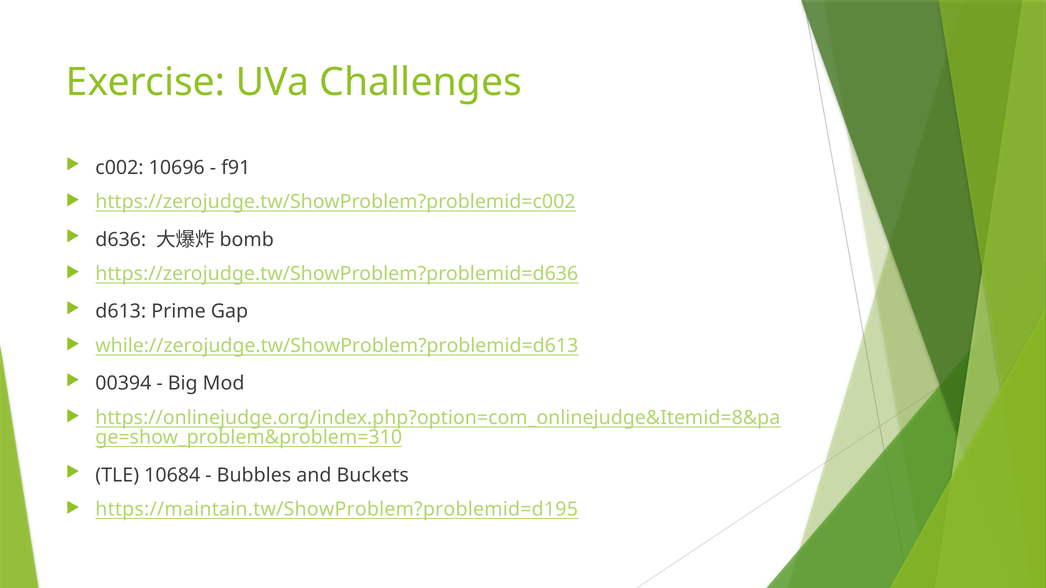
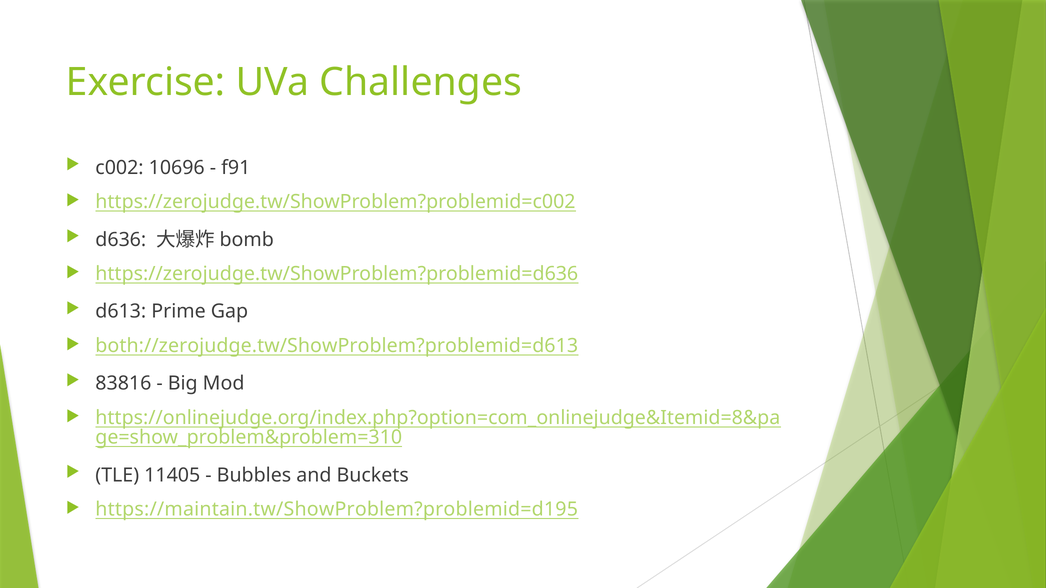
while://zerojudge.tw/ShowProblem?problemid=d613: while://zerojudge.tw/ShowProblem?problemid=d613 -> both://zerojudge.tw/ShowProblem?problemid=d613
00394: 00394 -> 83816
10684: 10684 -> 11405
